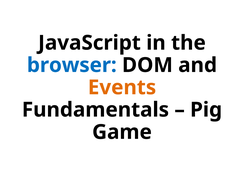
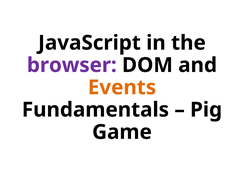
browser colour: blue -> purple
